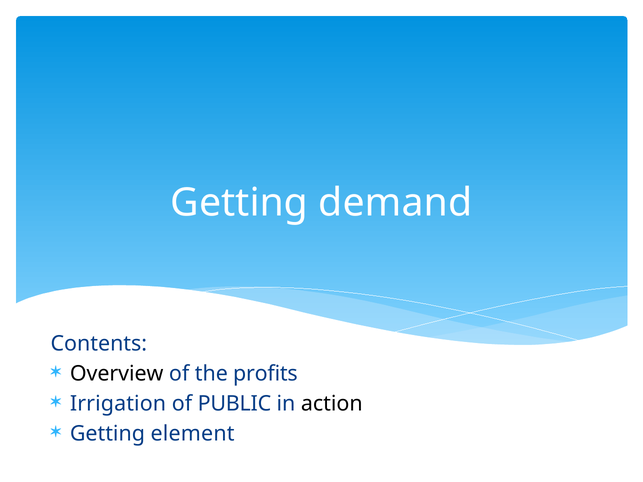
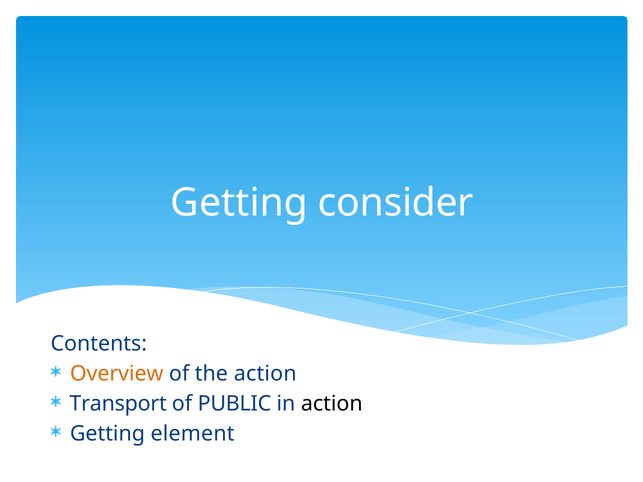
demand: demand -> consider
Overview colour: black -> orange
the profits: profits -> action
Irrigation: Irrigation -> Transport
